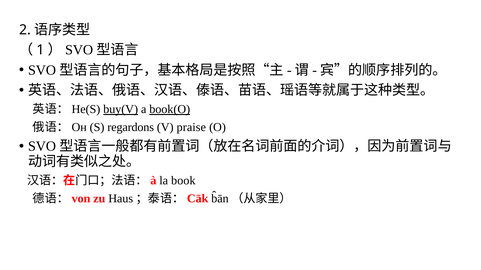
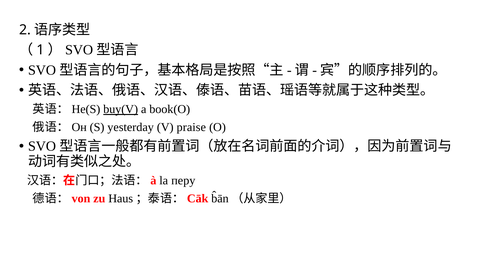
book(O underline: present -> none
regardons: regardons -> yesterday
book: book -> перу
